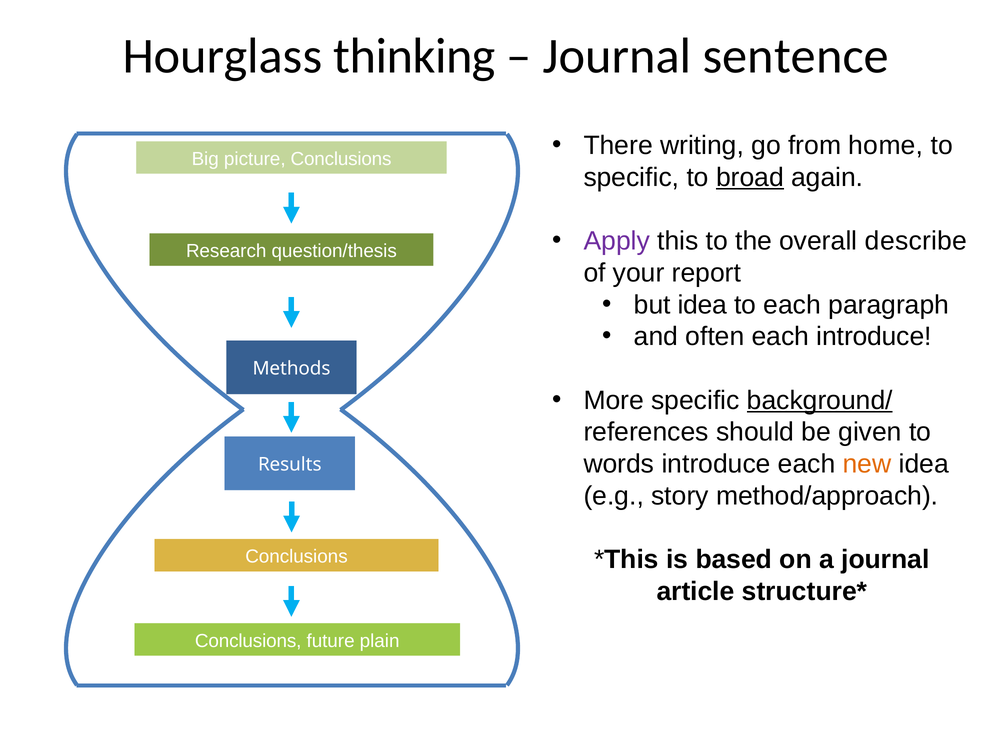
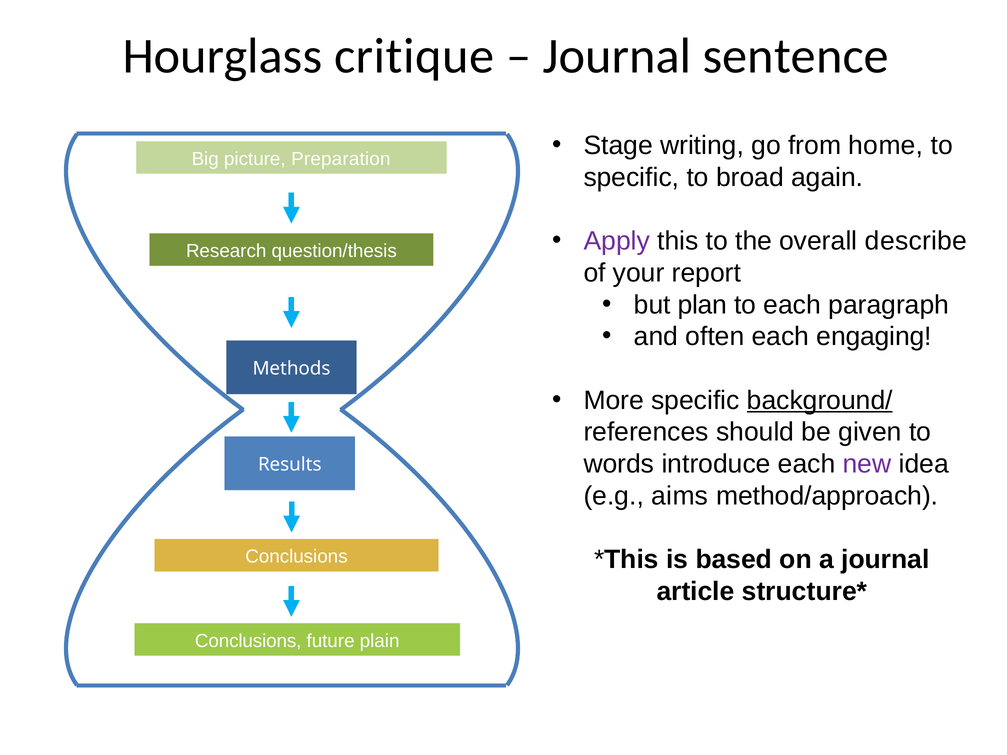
thinking: thinking -> critique
There: There -> Stage
picture Conclusions: Conclusions -> Preparation
broad underline: present -> none
but idea: idea -> plan
each introduce: introduce -> engaging
new colour: orange -> purple
story: story -> aims
